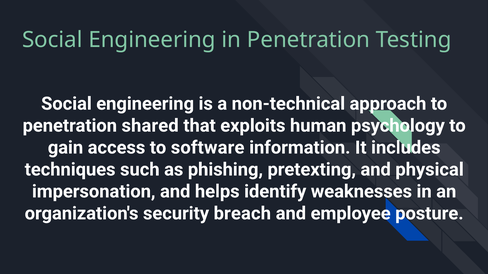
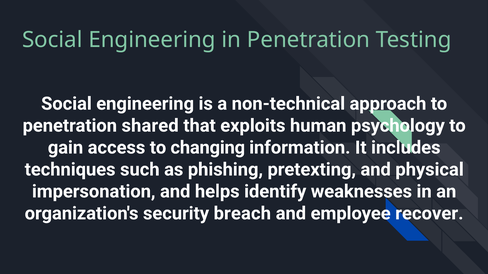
software: software -> changing
posture: posture -> recover
